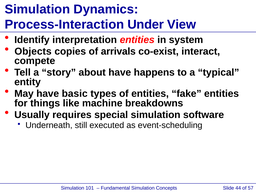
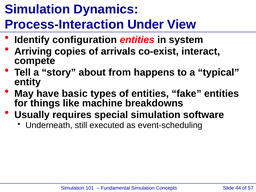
interpretation: interpretation -> configuration
Objects: Objects -> Arriving
about have: have -> from
